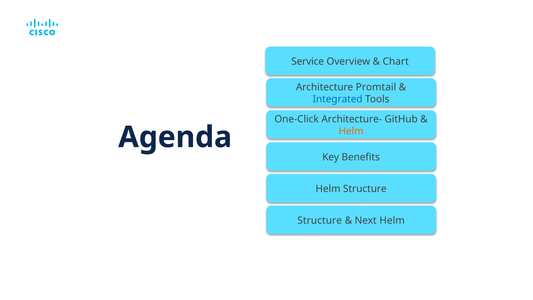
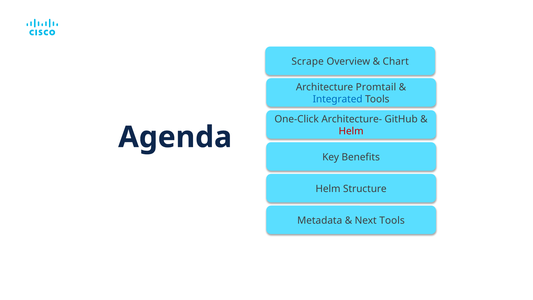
Service: Service -> Scrape
Helm at (351, 131) colour: orange -> red
Structure at (320, 220): Structure -> Metadata
Next Helm: Helm -> Tools
